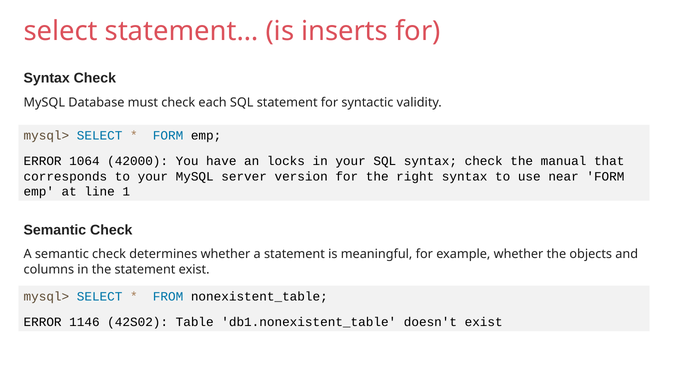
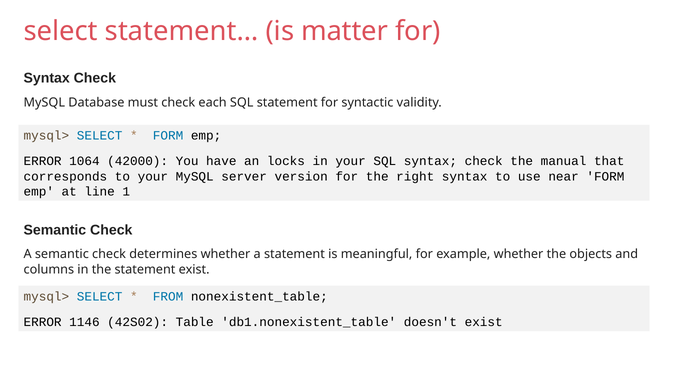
inserts: inserts -> matter
